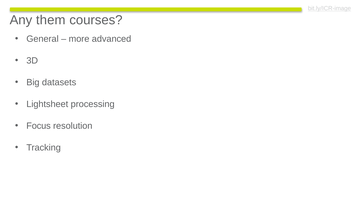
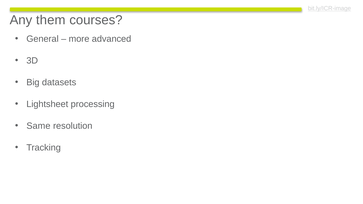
Focus: Focus -> Same
